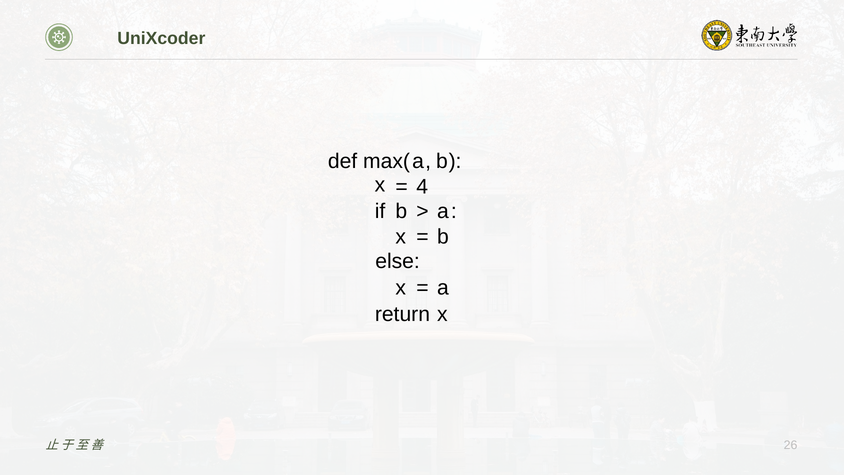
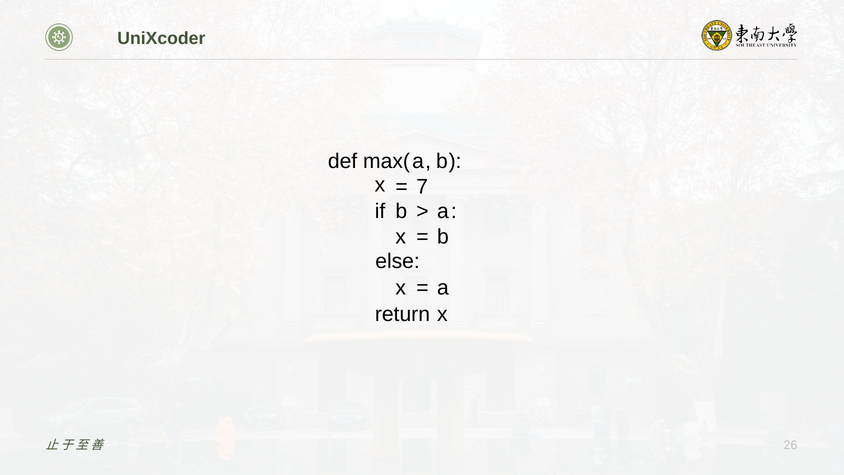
4: 4 -> 7
